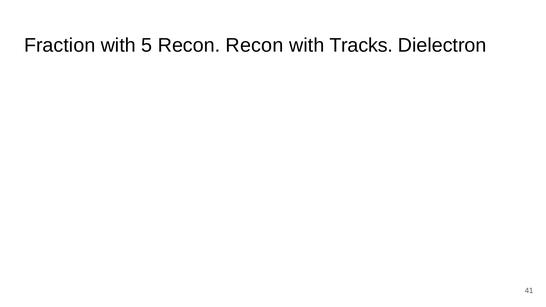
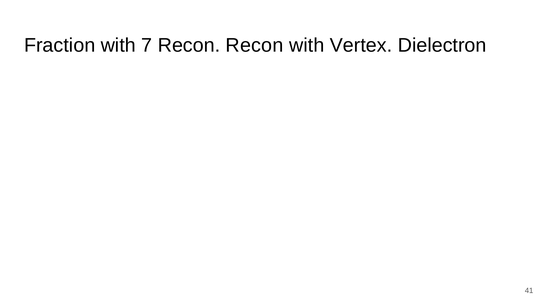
5: 5 -> 7
Tracks: Tracks -> Vertex
